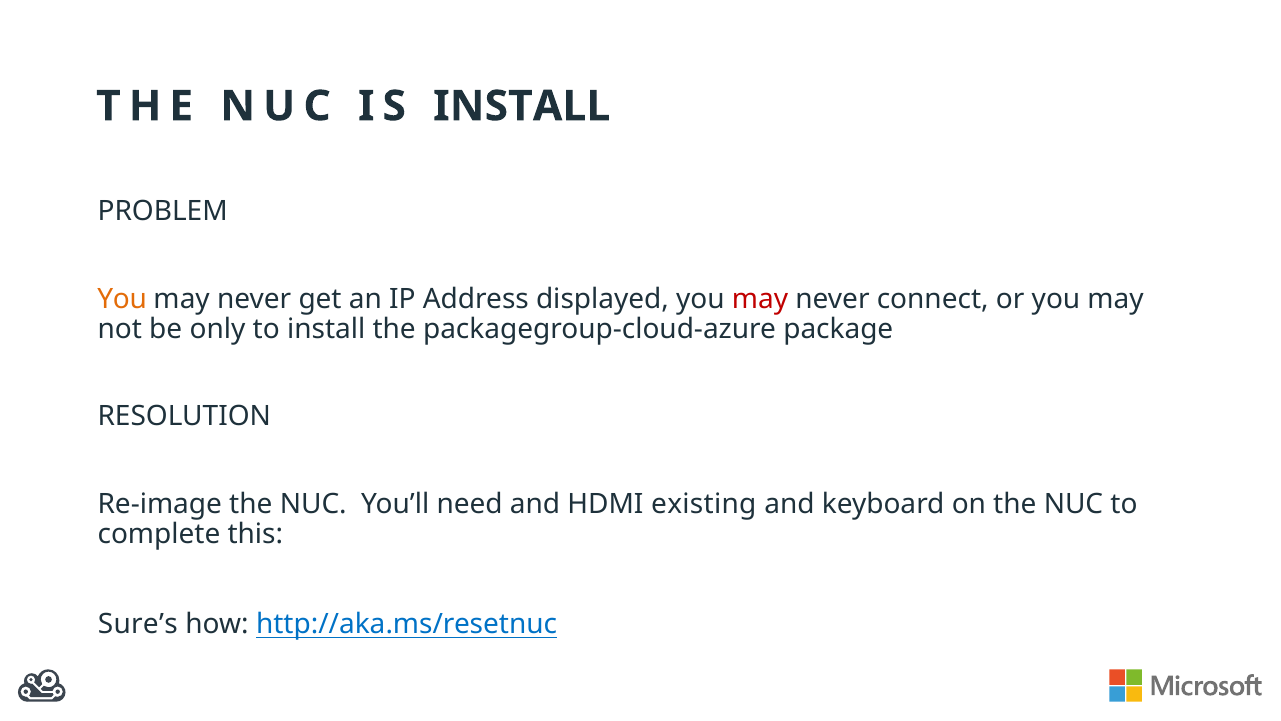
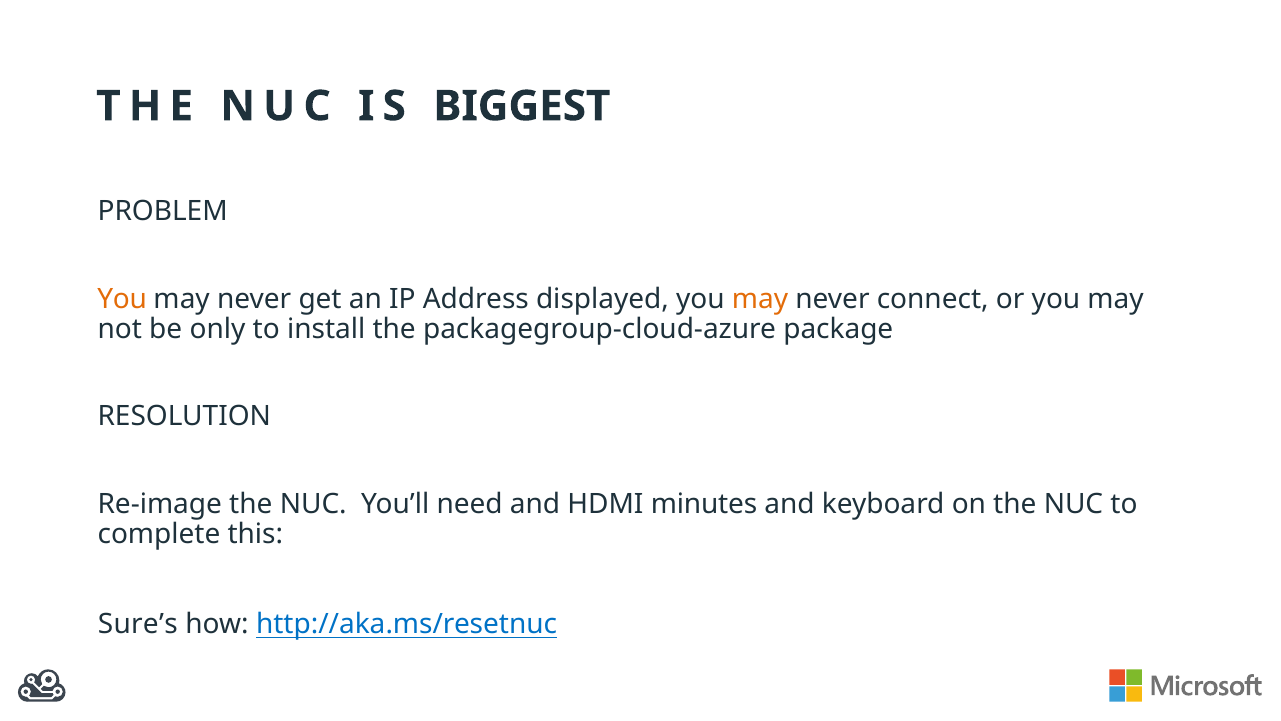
IS INSTALL: INSTALL -> BIGGEST
may at (760, 299) colour: red -> orange
existing: existing -> minutes
